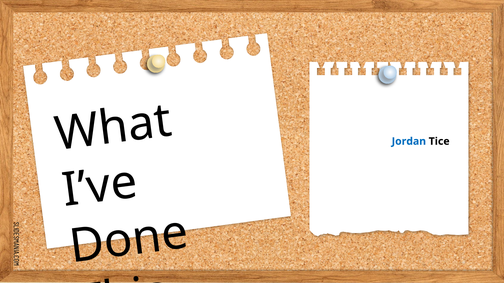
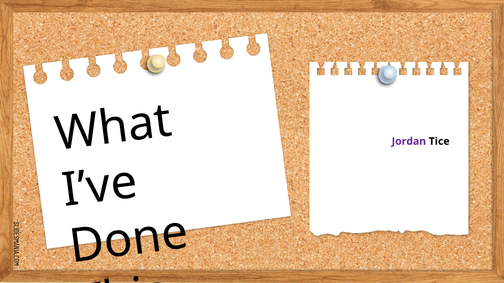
Jordan colour: blue -> purple
